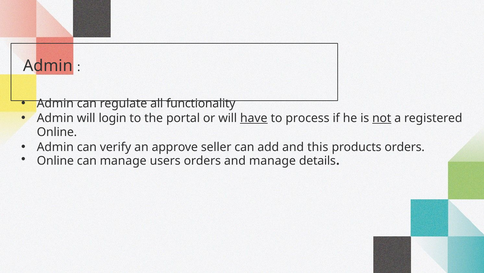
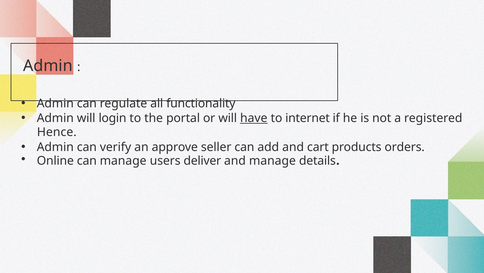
process: process -> internet
not underline: present -> none
Online at (57, 132): Online -> Hence
this: this -> cart
users orders: orders -> deliver
